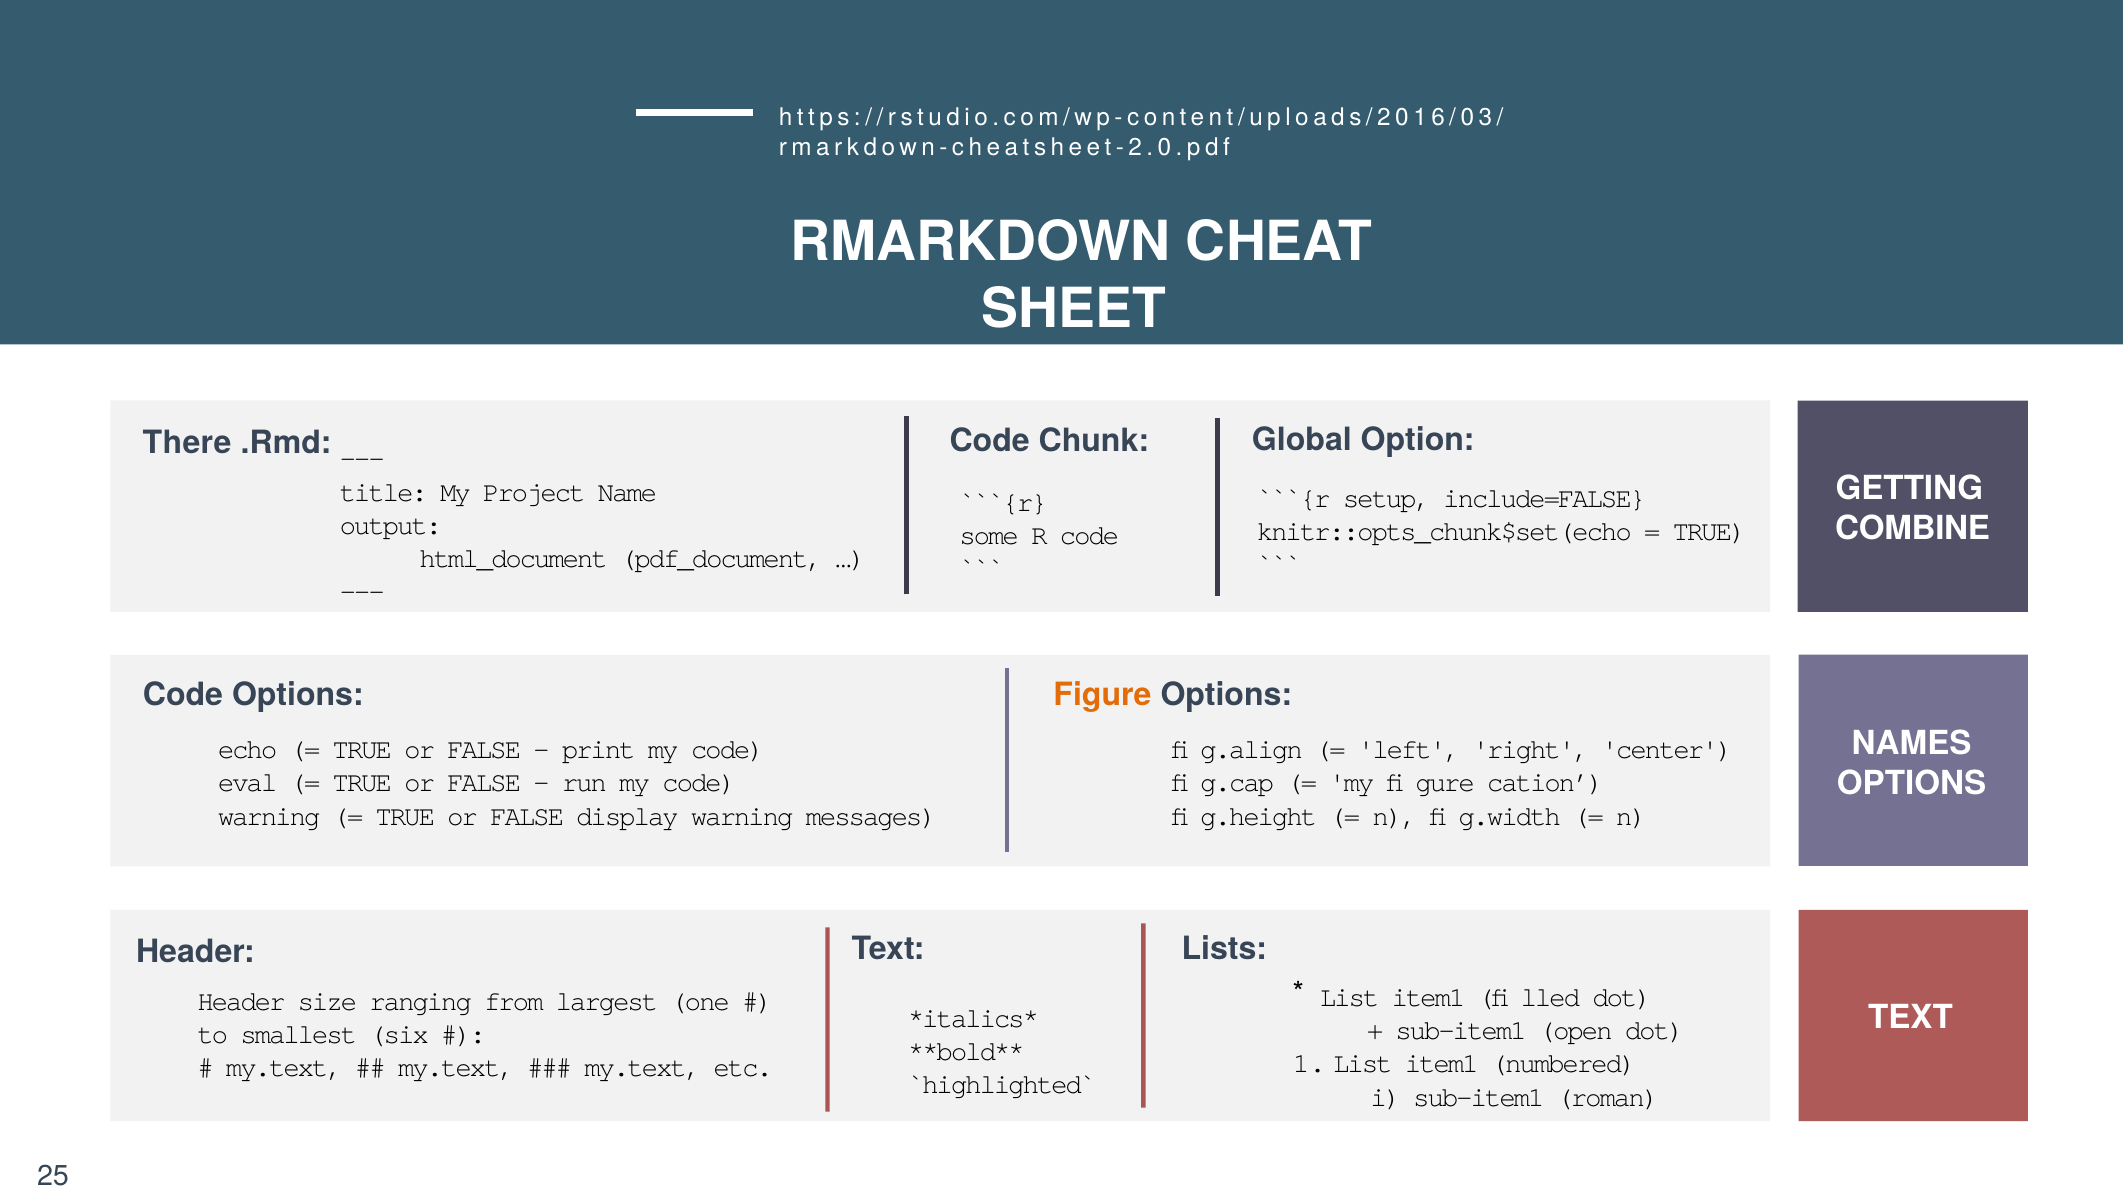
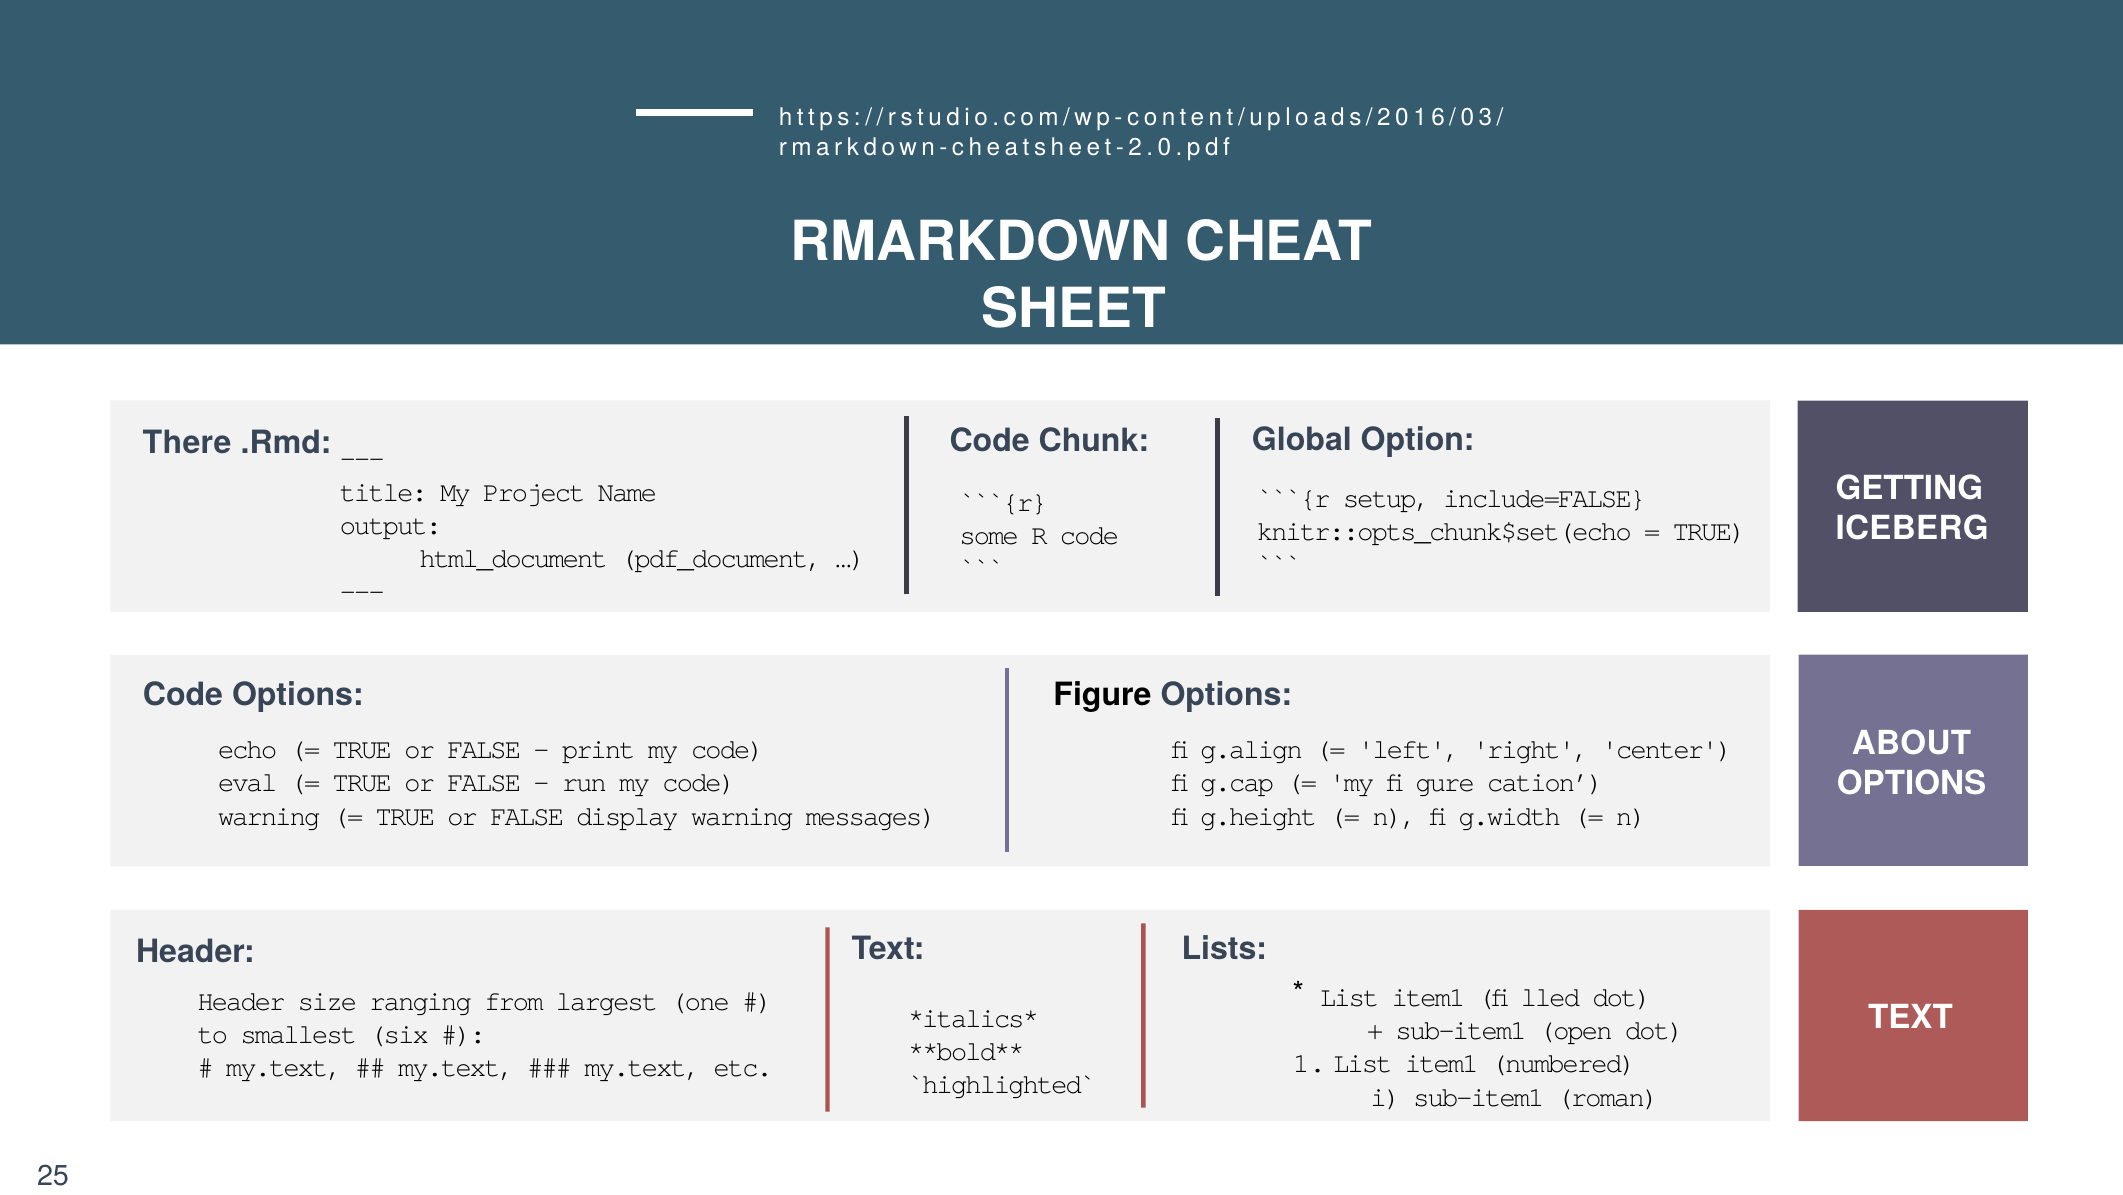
COMBINE: COMBINE -> ICEBERG
Figure colour: orange -> black
NAMES: NAMES -> ABOUT
